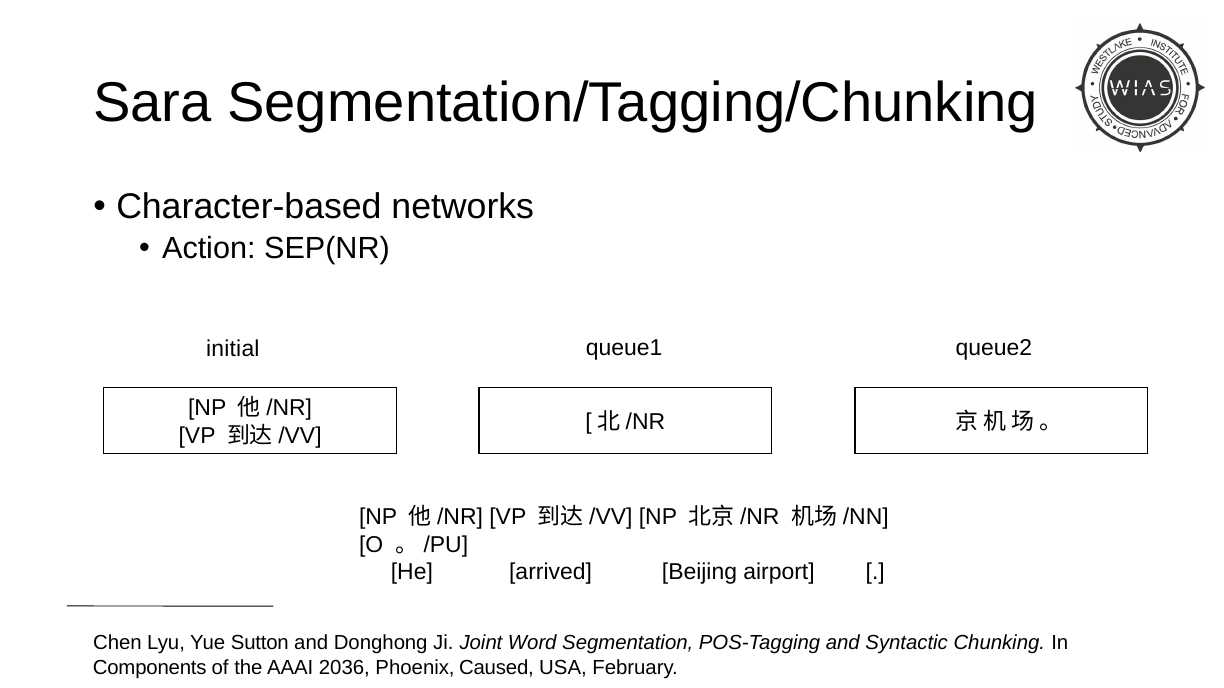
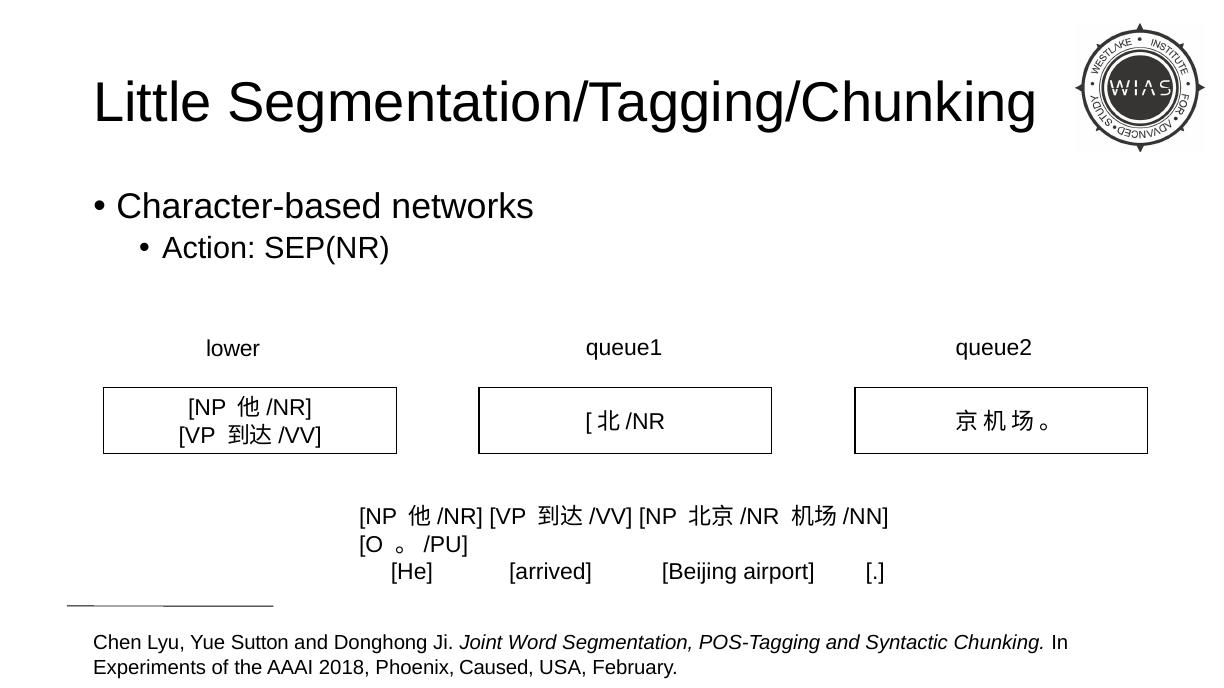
Sara: Sara -> Little
initial: initial -> lower
Components: Components -> Experiments
2036: 2036 -> 2018
